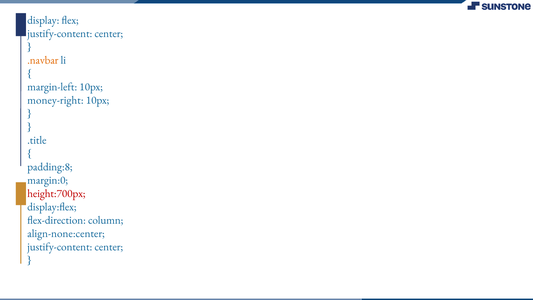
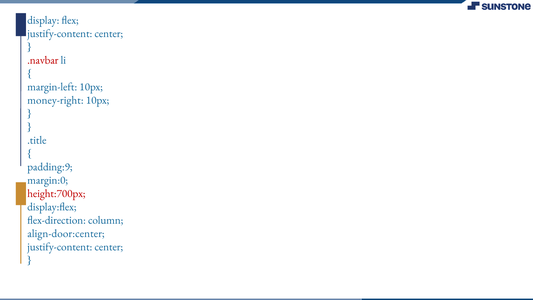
.navbar colour: orange -> red
padding:8: padding:8 -> padding:9
align-none:center: align-none:center -> align-door:center
